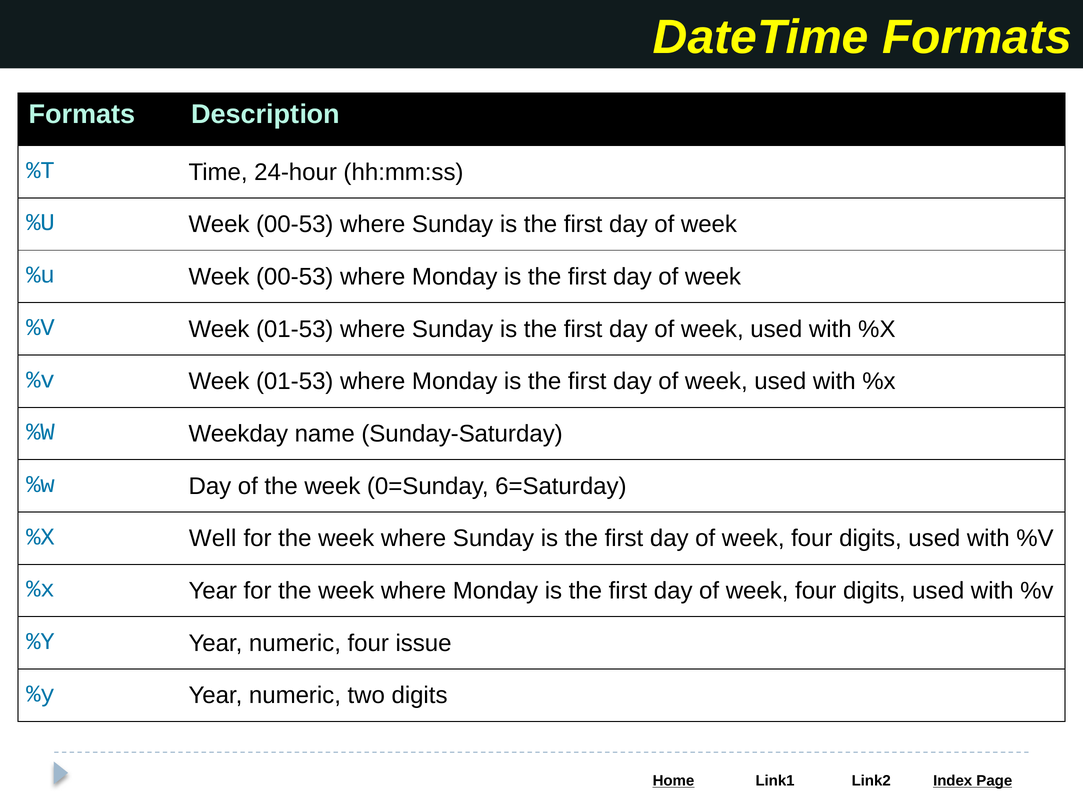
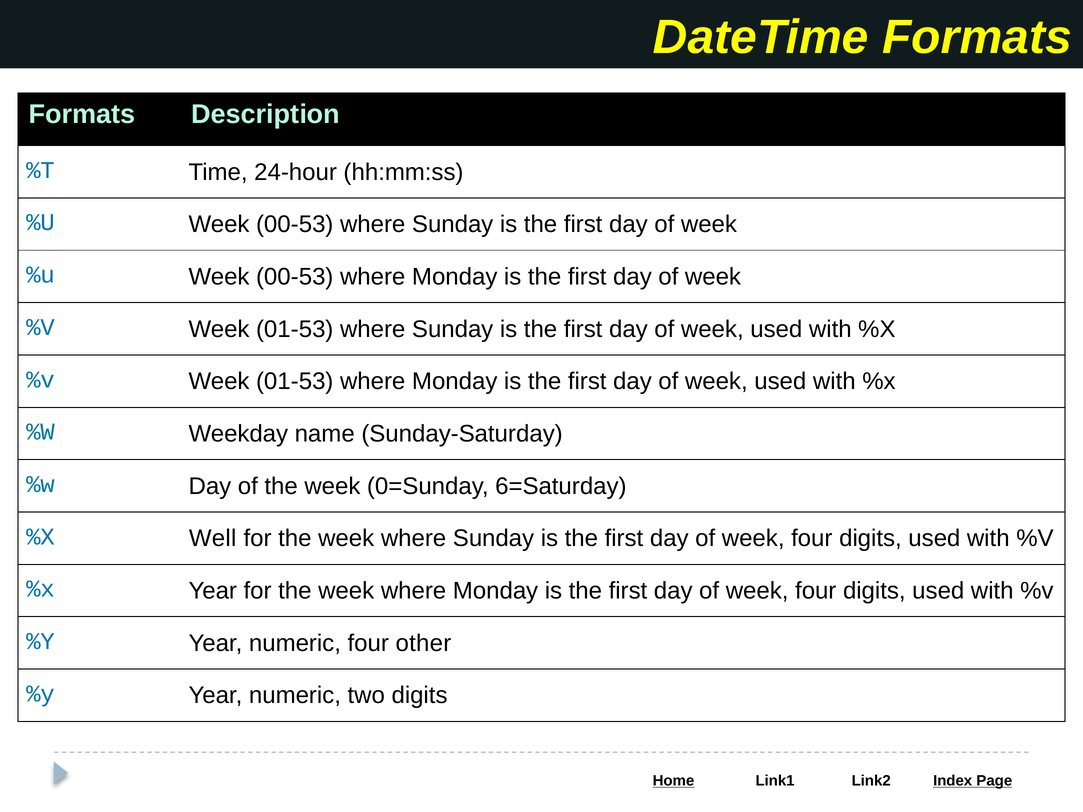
issue: issue -> other
